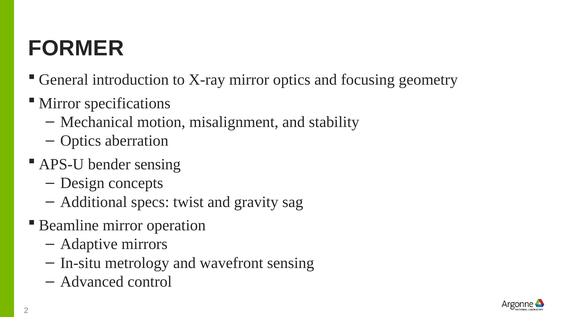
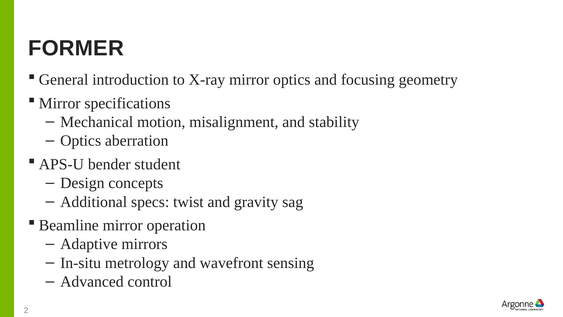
bender sensing: sensing -> student
